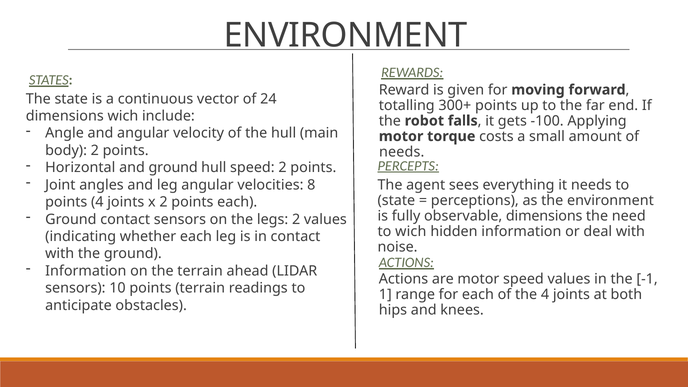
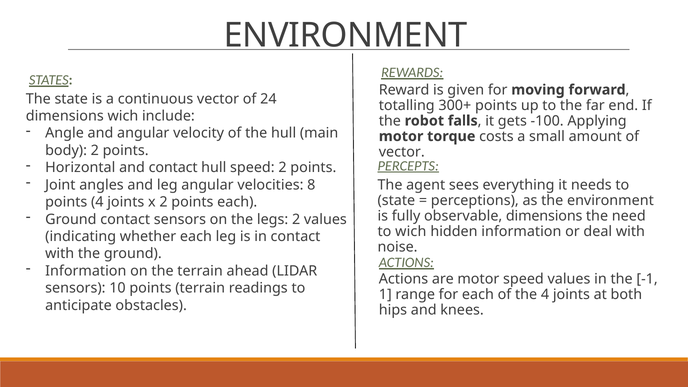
needs at (402, 152): needs -> vector
and ground: ground -> contact
